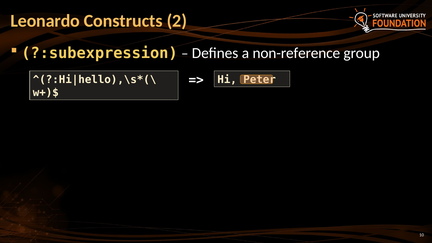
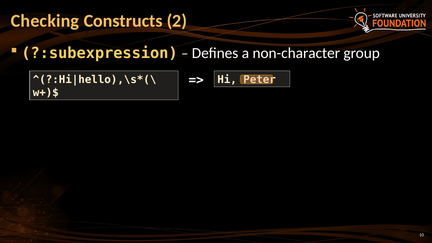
Leonardo: Leonardo -> Checking
non-reference: non-reference -> non-character
